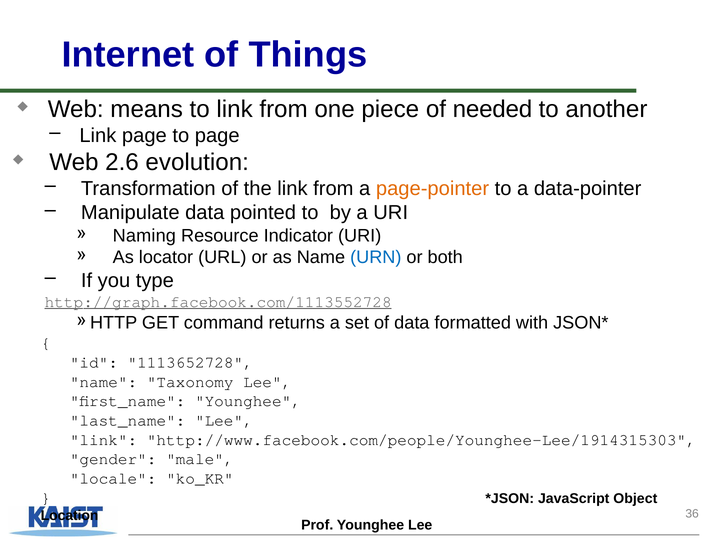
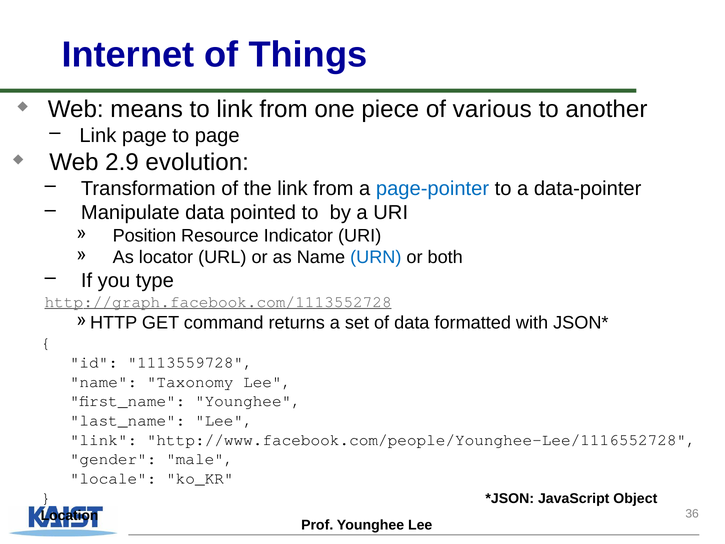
needed: needed -> various
2.6: 2.6 -> 2.9
page-pointer colour: orange -> blue
Naming: Naming -> Position
1113652728: 1113652728 -> 1113559728
http://www.facebook.com/people/Younghee-Lee/1914315303: http://www.facebook.com/people/Younghee-Lee/1914315303 -> http://www.facebook.com/people/Younghee-Lee/1116552728
